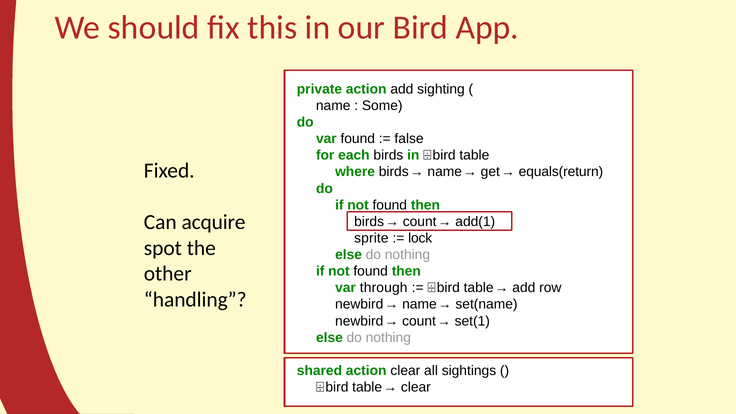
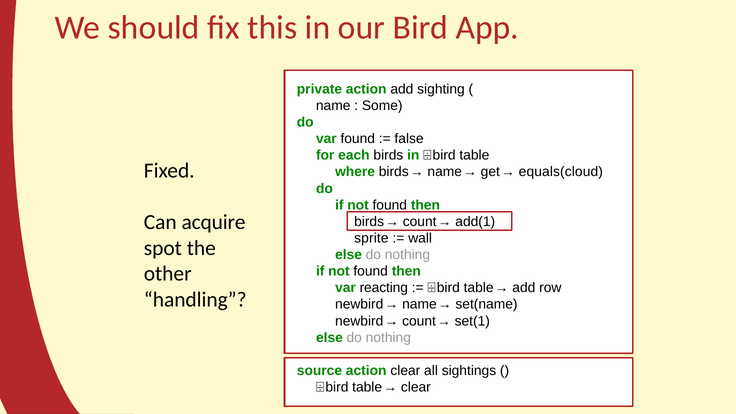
equals(return: equals(return -> equals(cloud
lock: lock -> wall
through: through -> reacting
shared: shared -> source
